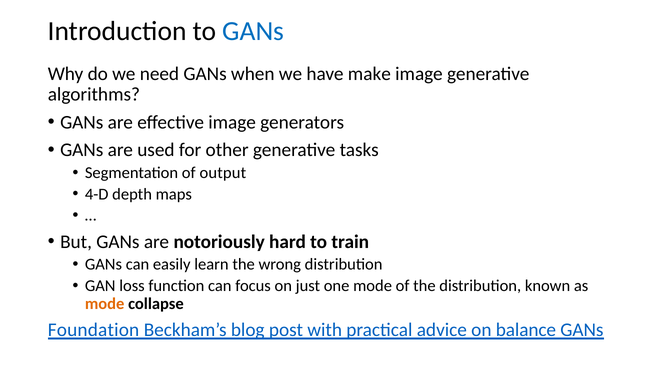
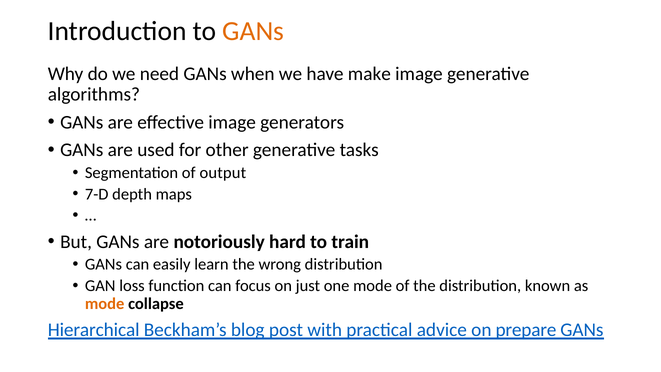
GANs at (253, 31) colour: blue -> orange
4-D: 4-D -> 7-D
Foundation: Foundation -> Hierarchical
balance: balance -> prepare
